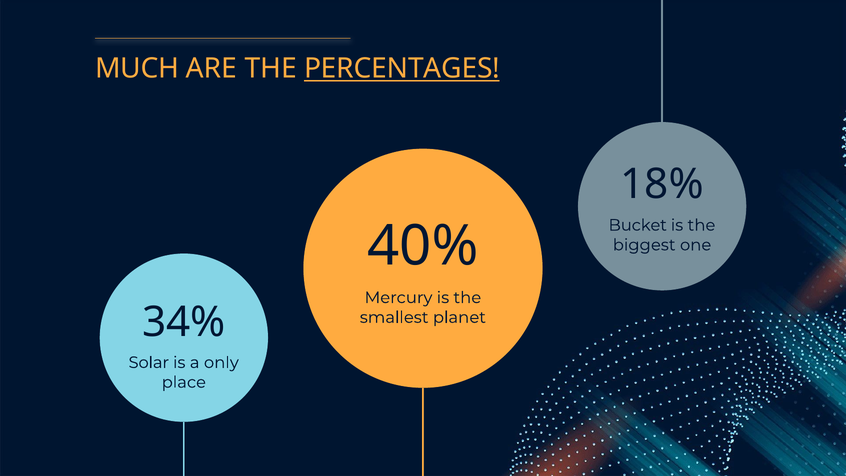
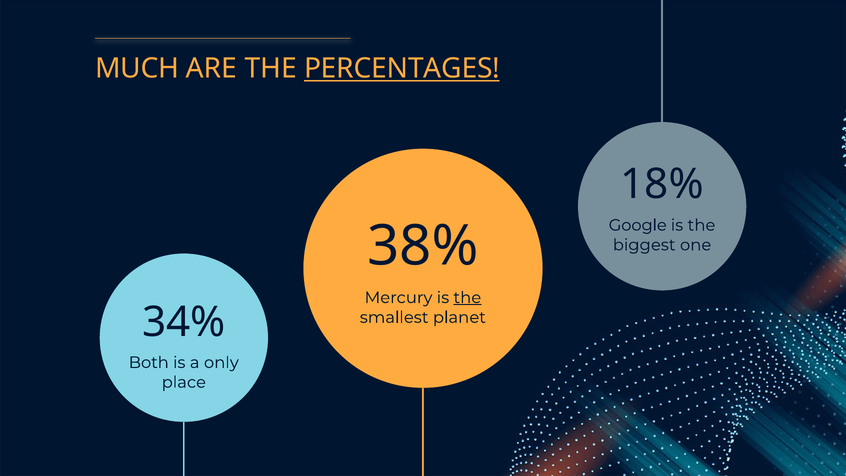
Bucket: Bucket -> Google
40%: 40% -> 38%
the at (467, 298) underline: none -> present
Solar: Solar -> Both
